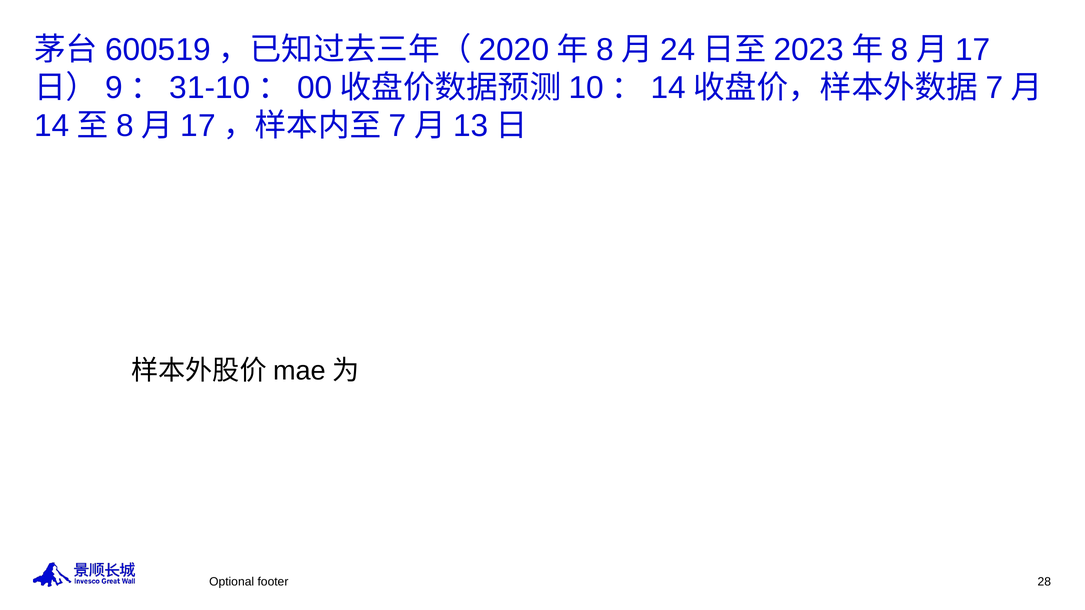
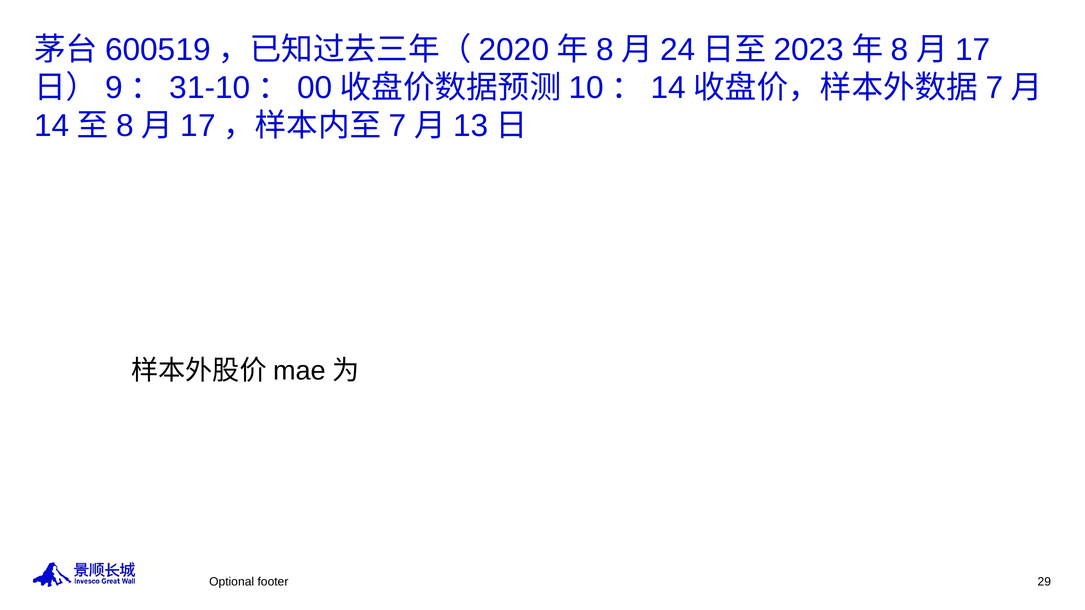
28: 28 -> 29
